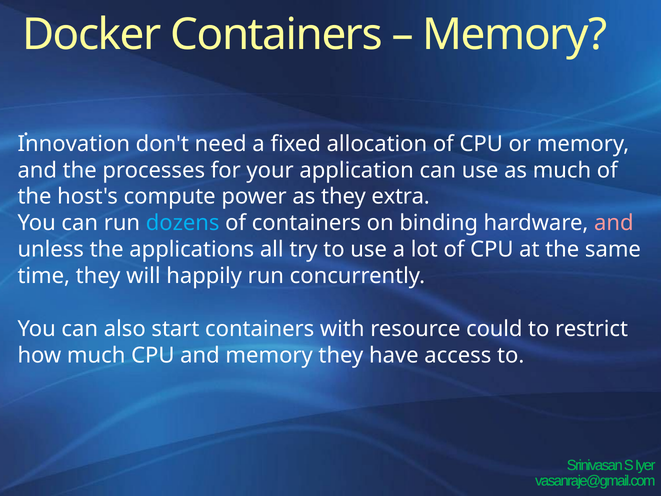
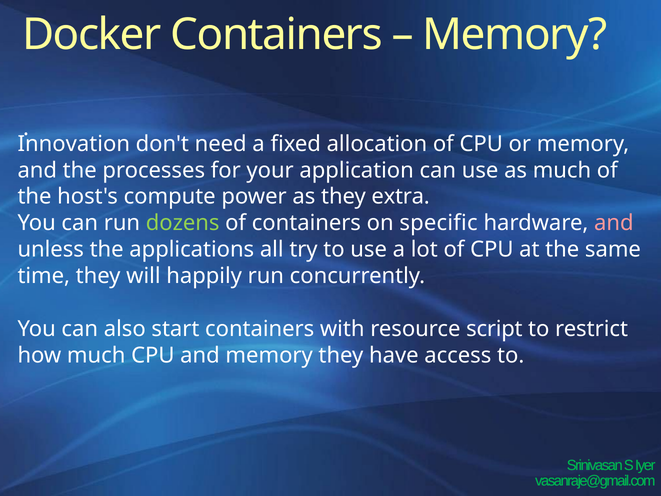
dozens colour: light blue -> light green
binding: binding -> specific
could: could -> script
